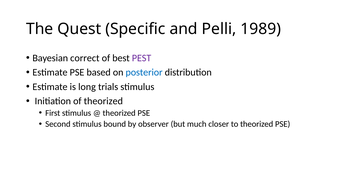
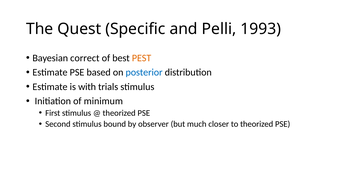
1989: 1989 -> 1993
PEST colour: purple -> orange
long: long -> with
of theorized: theorized -> minimum
